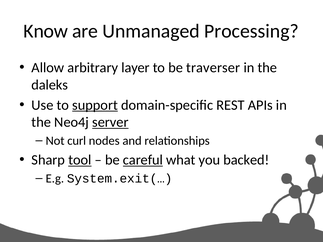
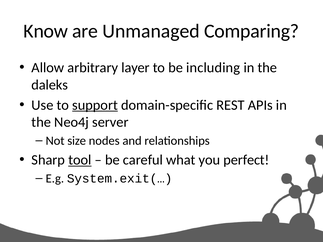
Processing: Processing -> Comparing
traverser: traverser -> including
server underline: present -> none
curl: curl -> size
careful underline: present -> none
backed: backed -> perfect
